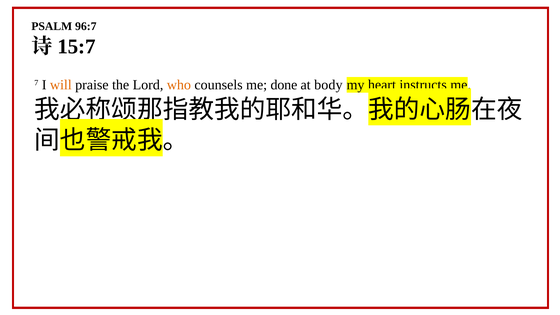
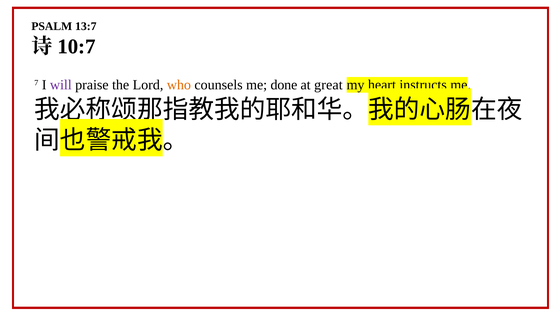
96:7: 96:7 -> 13:7
15:7: 15:7 -> 10:7
will colour: orange -> purple
body: body -> great
